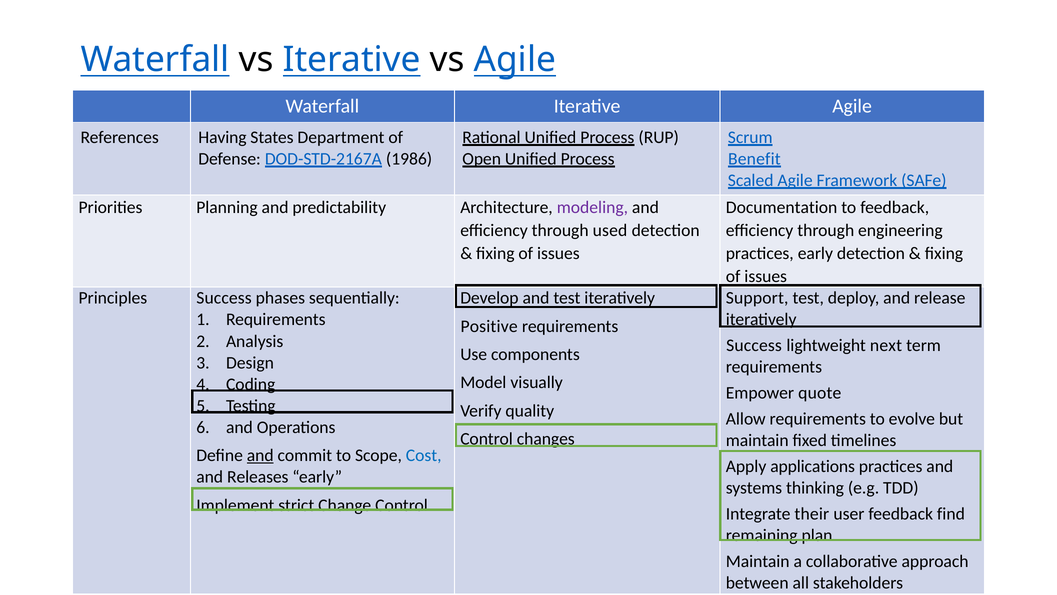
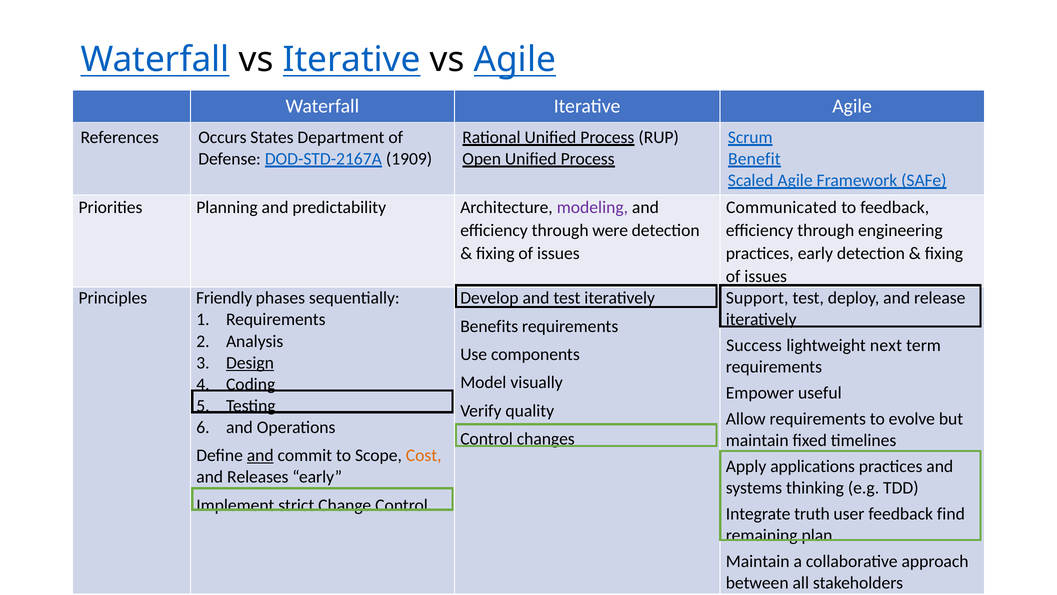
Having: Having -> Occurs
1986: 1986 -> 1909
Documentation: Documentation -> Communicated
used: used -> were
Principles Success: Success -> Friendly
Positive: Positive -> Benefits
Design underline: none -> present
quote: quote -> useful
Cost colour: blue -> orange
their: their -> truth
